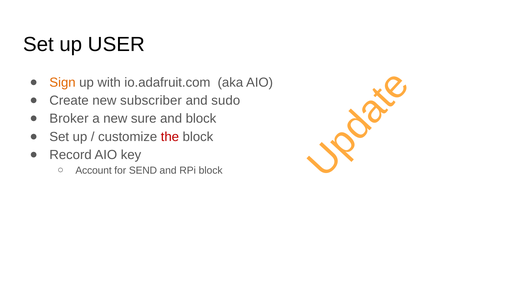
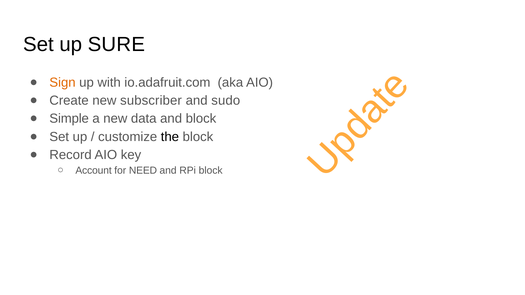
USER: USER -> SURE
Broker: Broker -> Simple
sure: sure -> data
the colour: red -> black
SEND: SEND -> NEED
